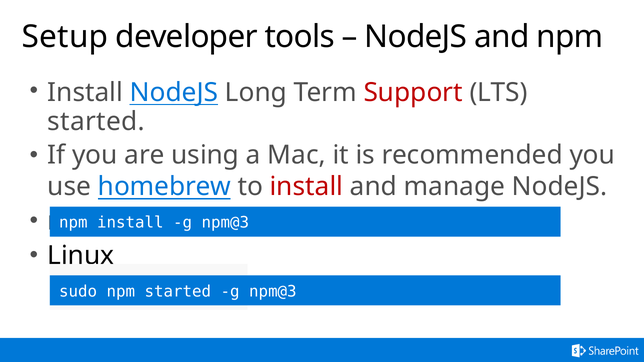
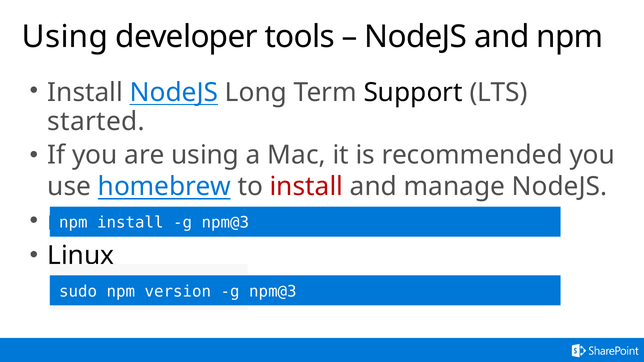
Setup at (65, 37): Setup -> Using
Support colour: red -> black
npm started: started -> version
